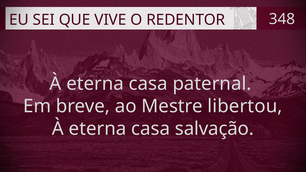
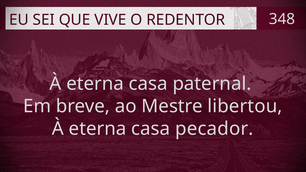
salvação: salvação -> pecador
